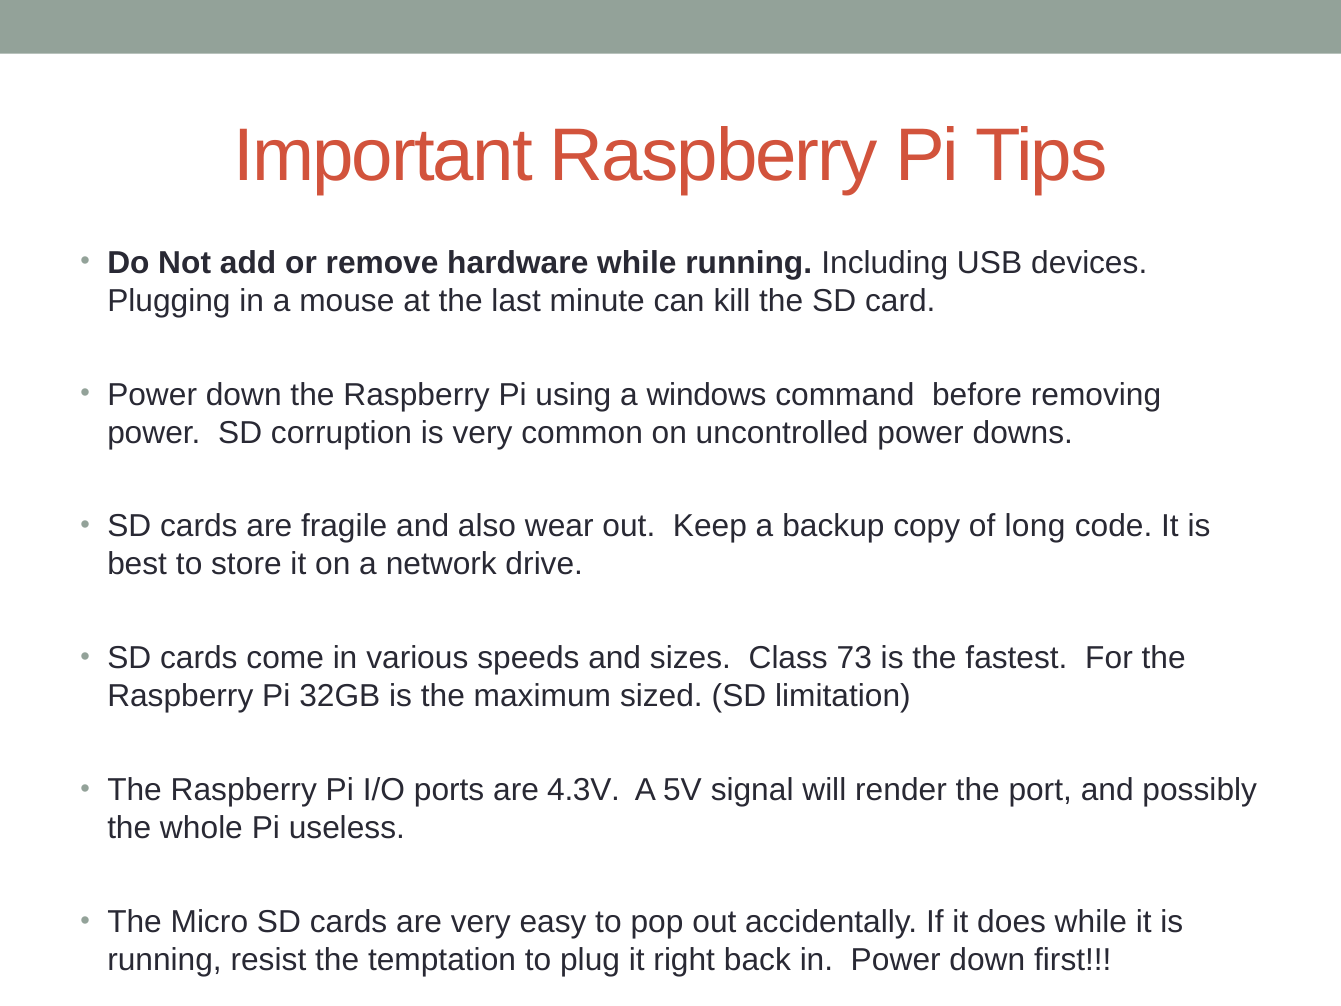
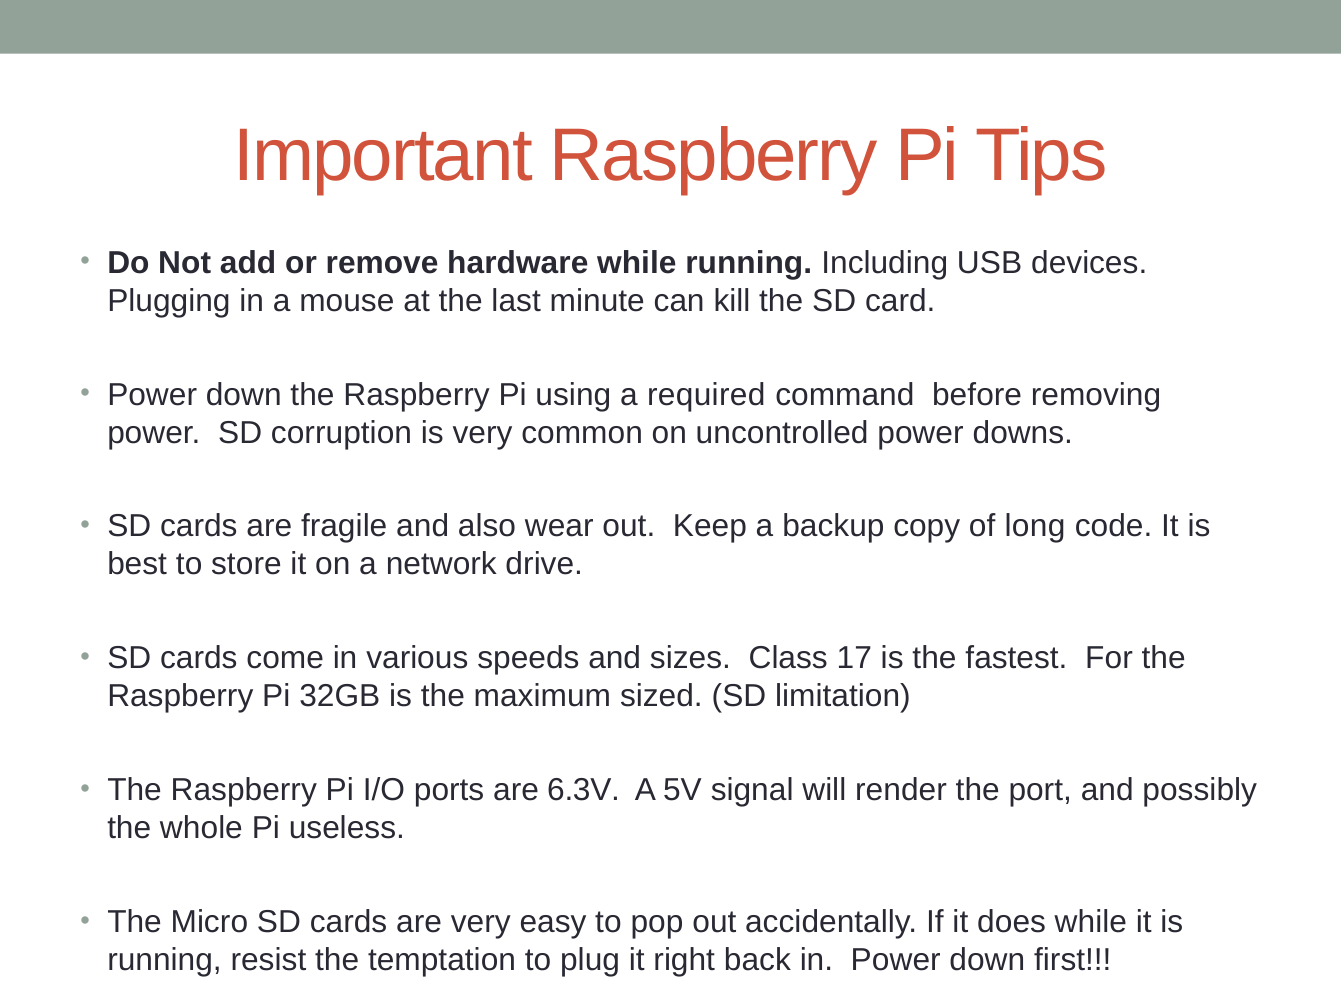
windows: windows -> required
73: 73 -> 17
4.3V: 4.3V -> 6.3V
